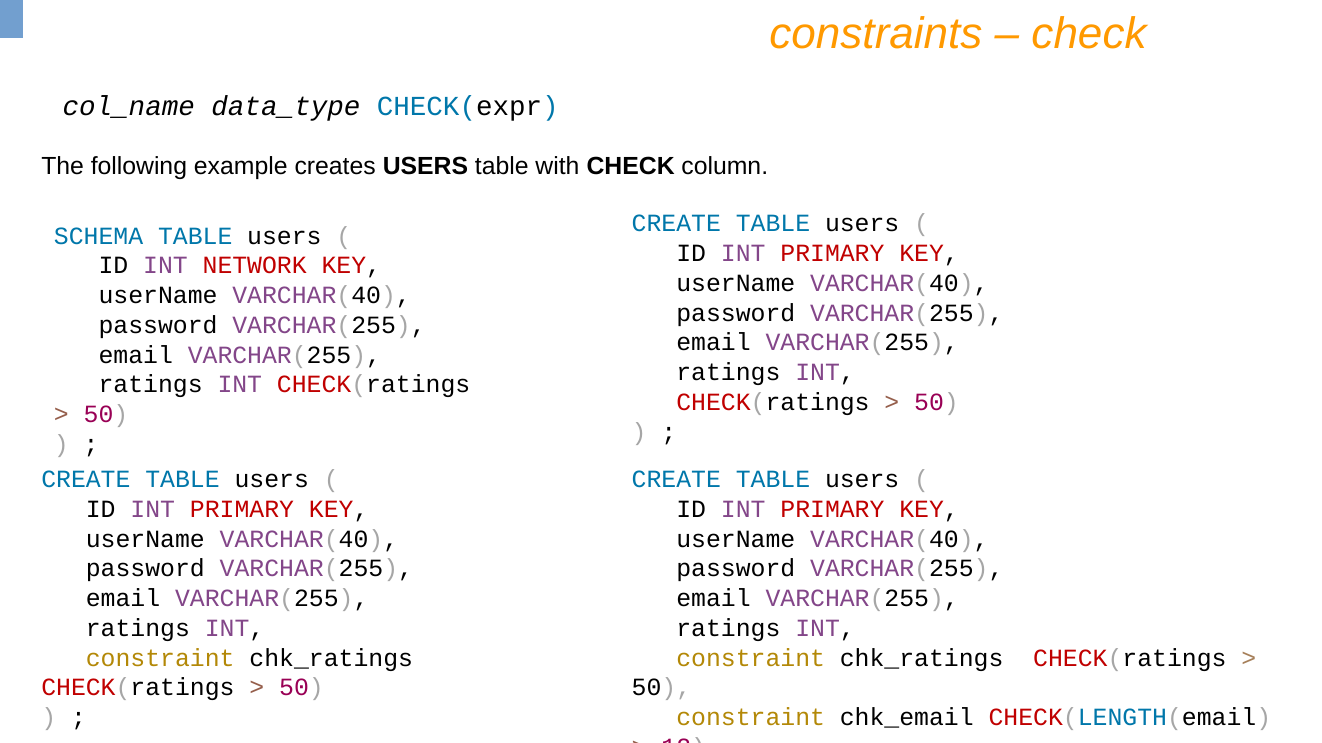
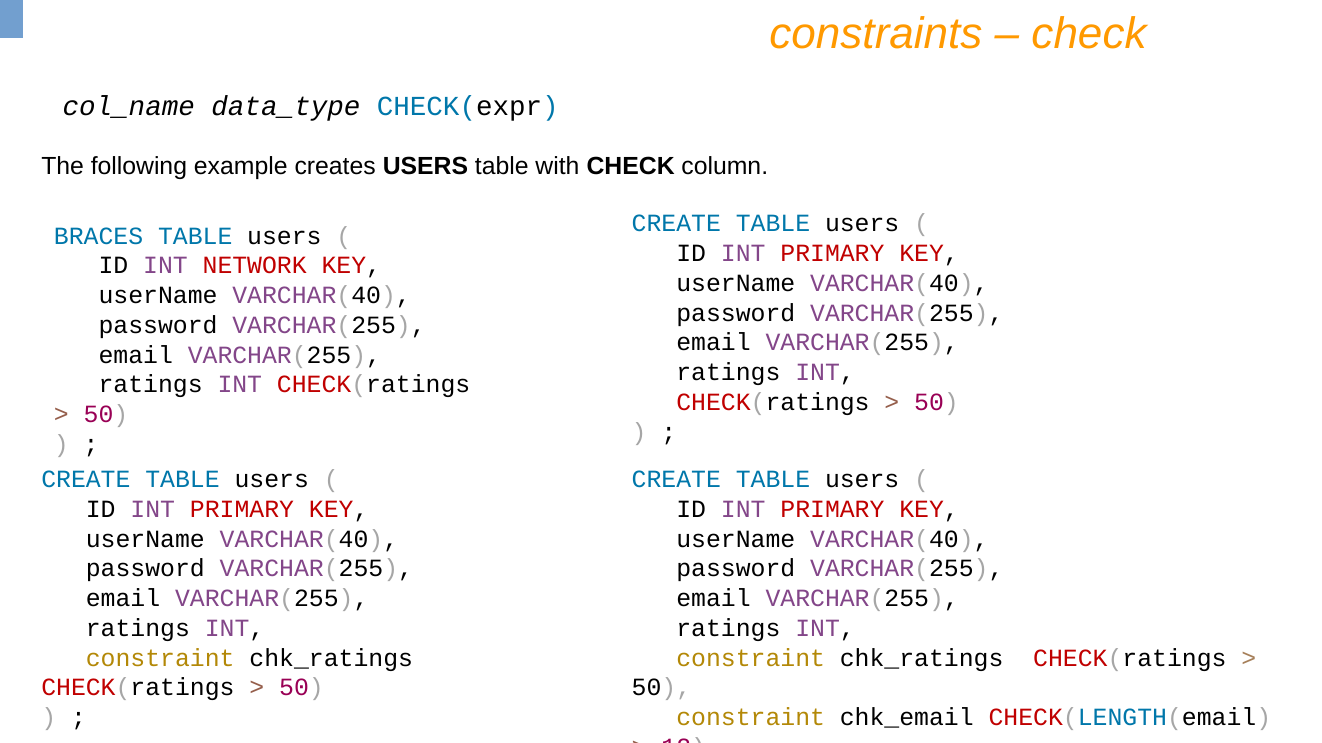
SCHEMA: SCHEMA -> BRACES
